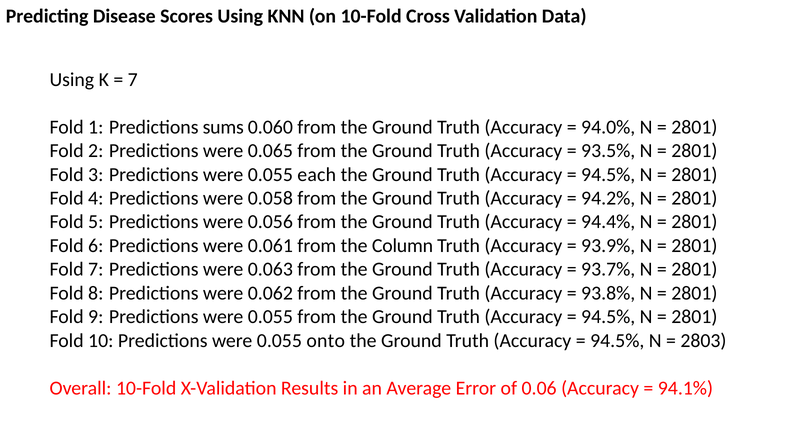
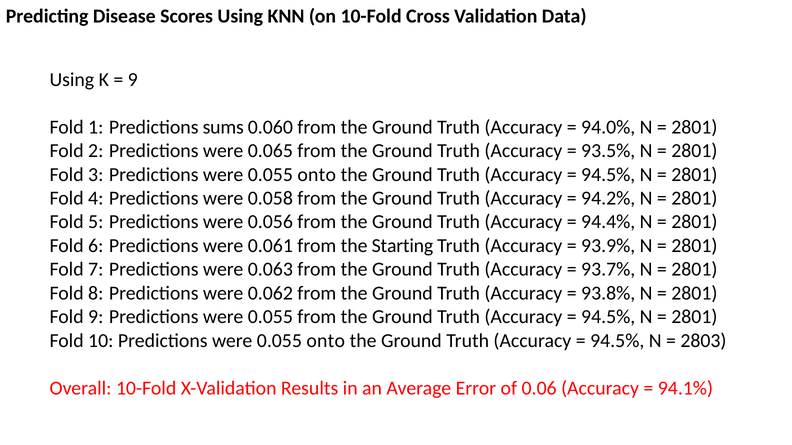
7 at (133, 80): 7 -> 9
each at (317, 175): each -> onto
Column: Column -> Starting
